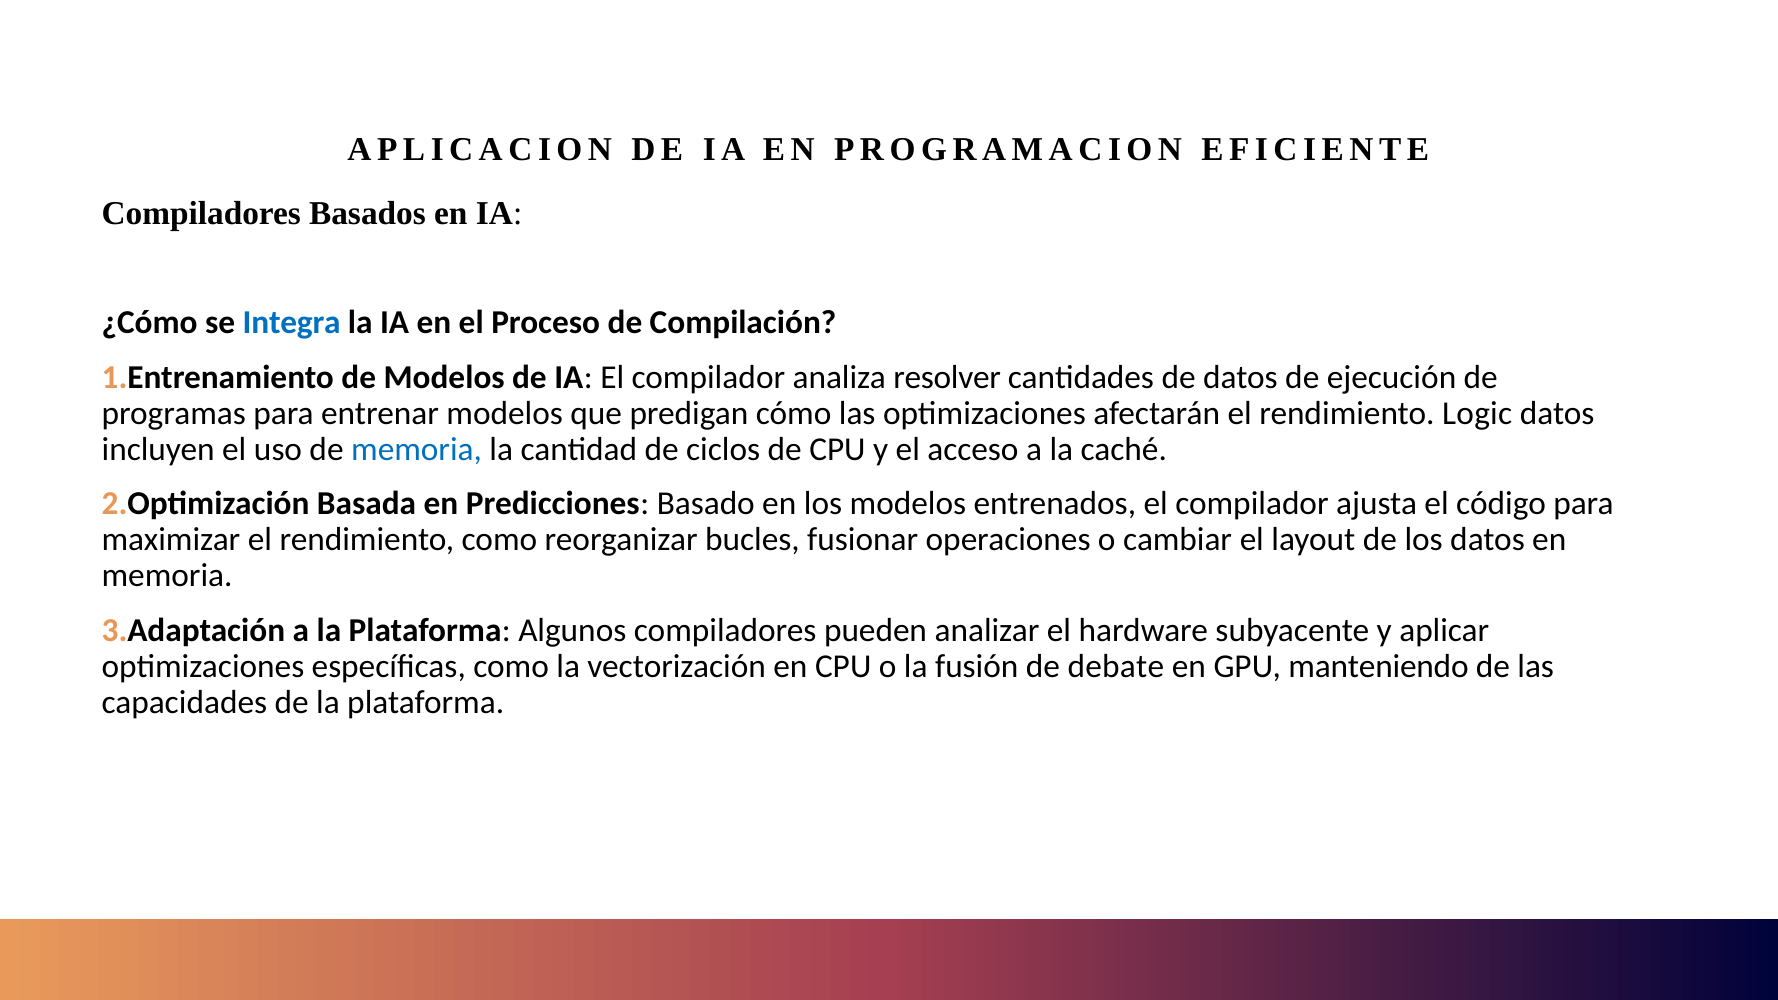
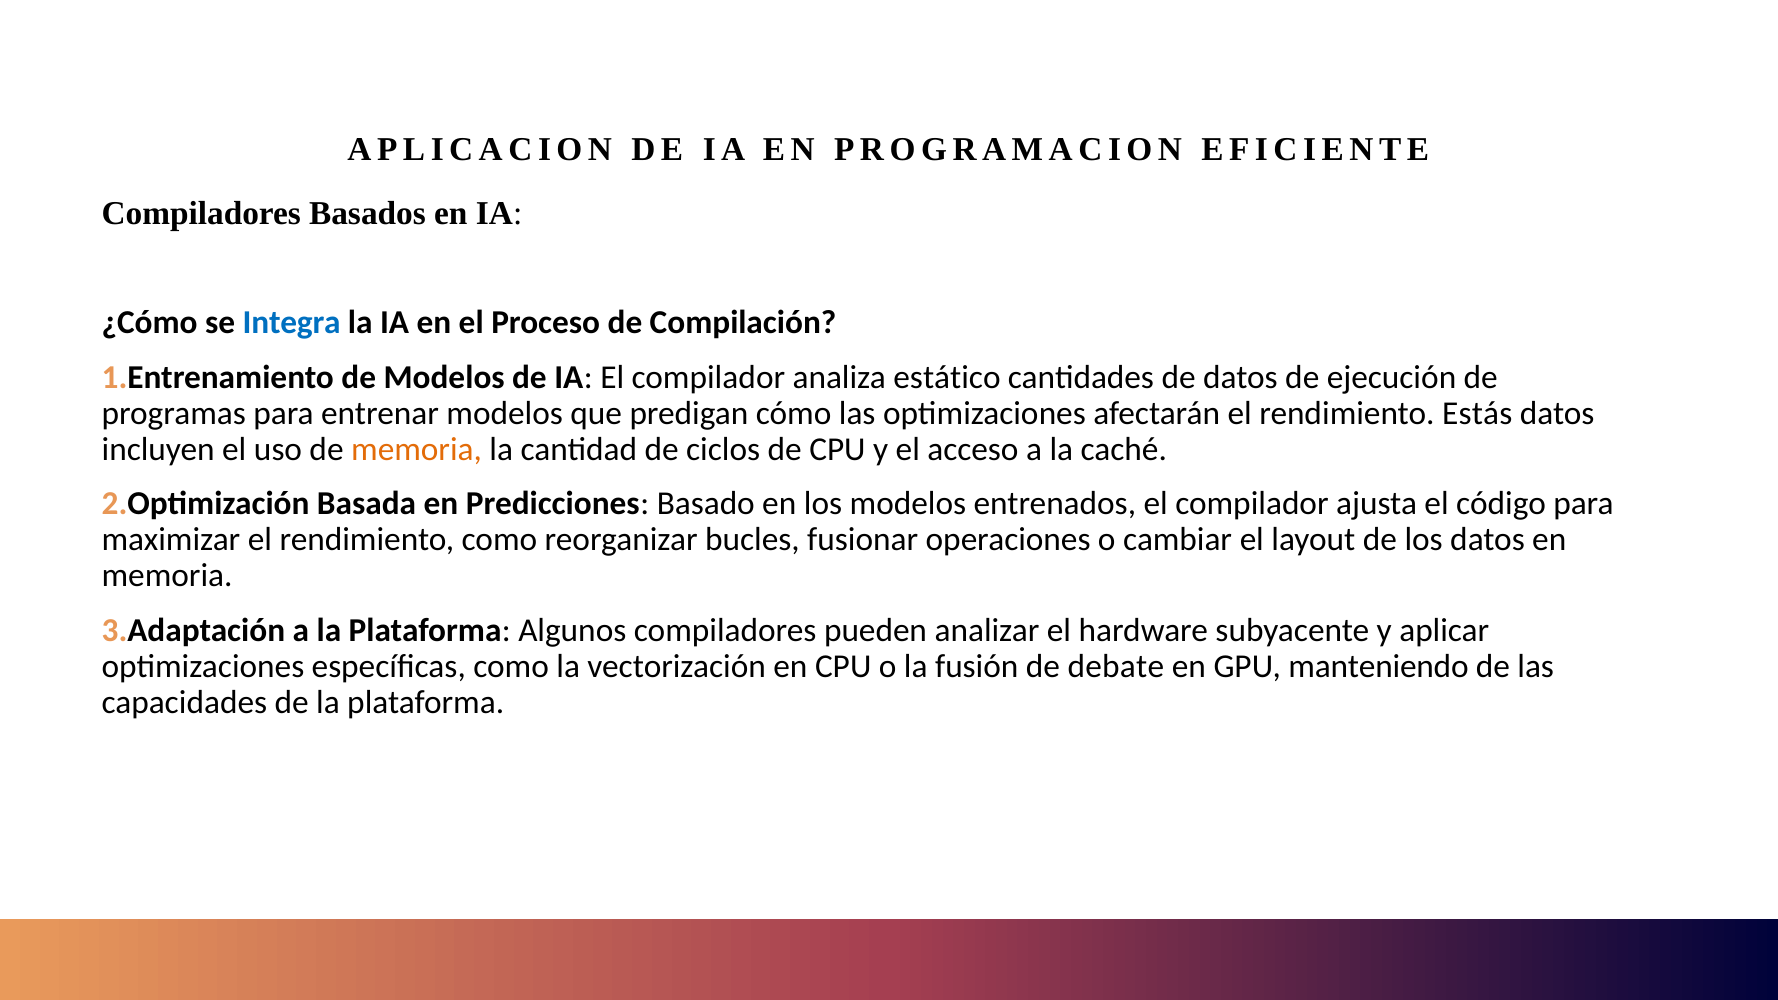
resolver: resolver -> estático
Logic: Logic -> Estás
memoria at (417, 449) colour: blue -> orange
